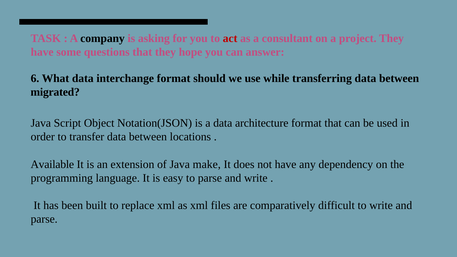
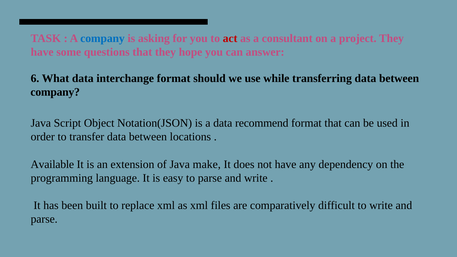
company at (102, 38) colour: black -> blue
migrated at (55, 92): migrated -> company
architecture: architecture -> recommend
